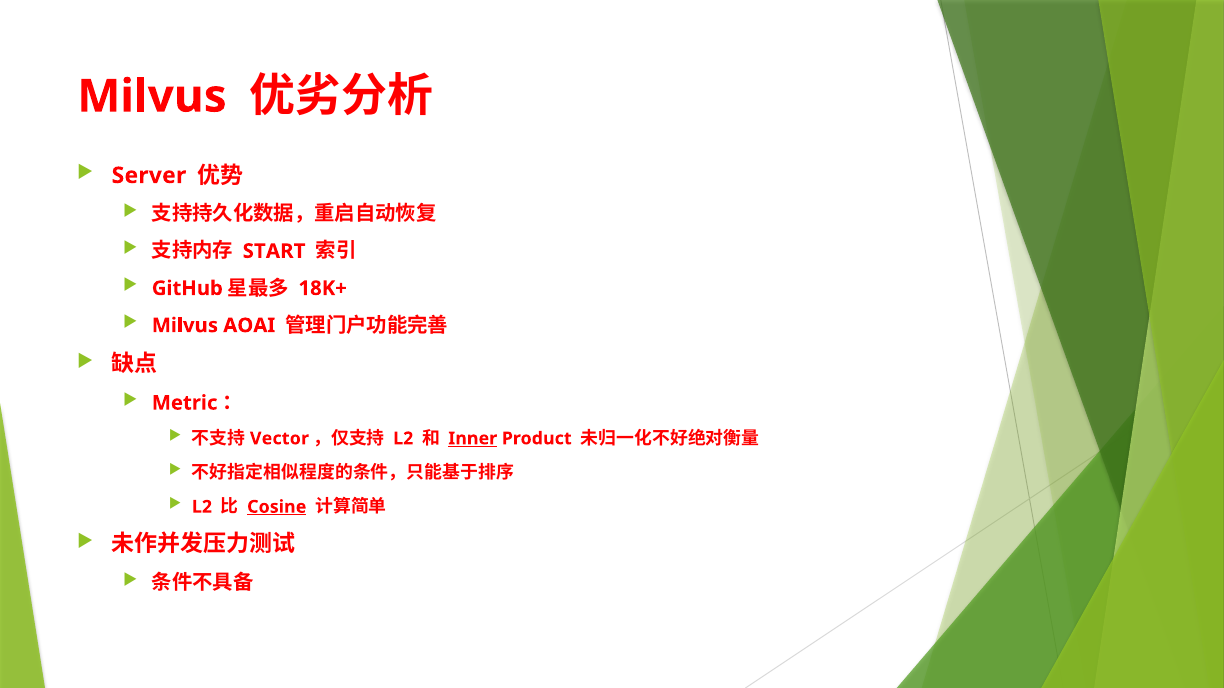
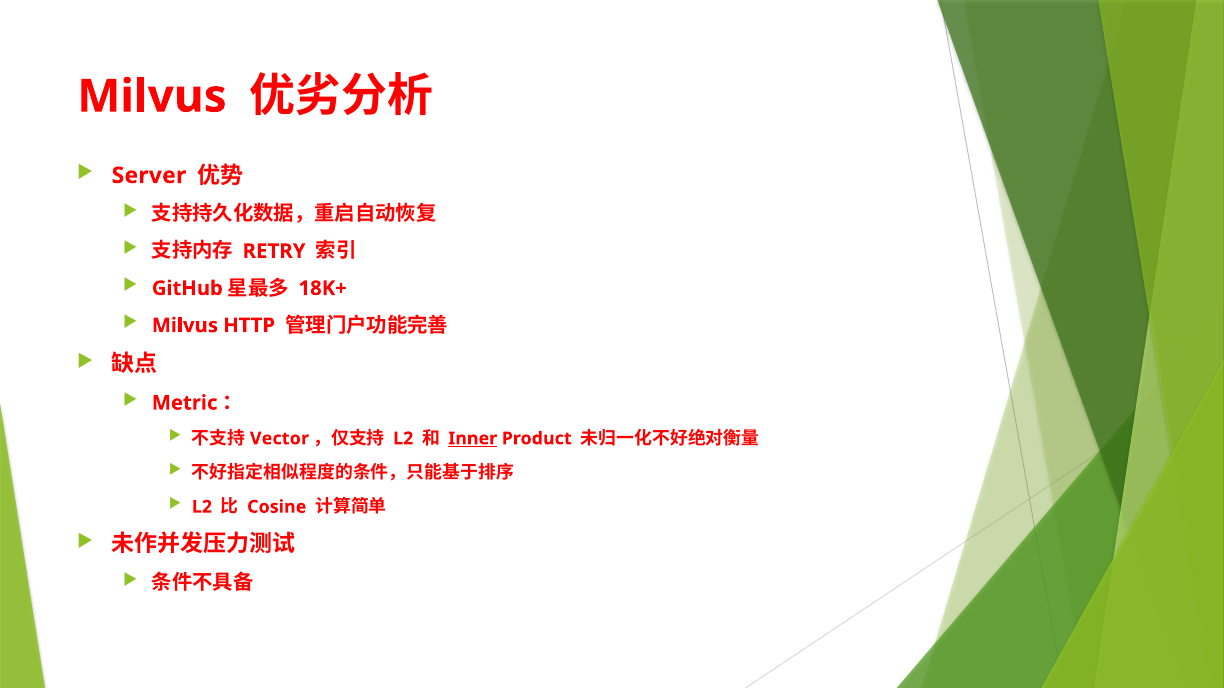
START: START -> RETRY
AOAI: AOAI -> HTTP
Cosine underline: present -> none
